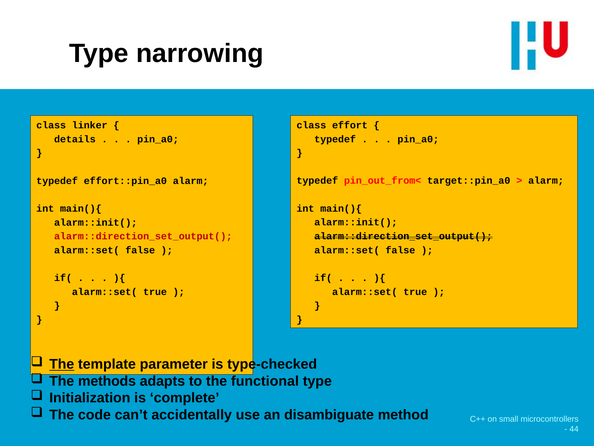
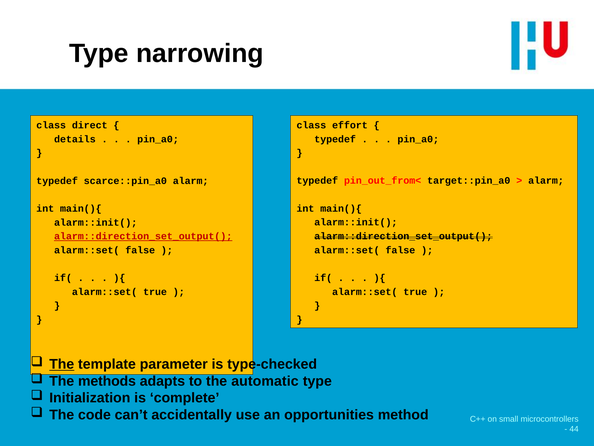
linker: linker -> direct
effort::pin_a0: effort::pin_a0 -> scarce::pin_a0
alarm::direction_set_output( at (143, 236) underline: none -> present
functional: functional -> automatic
disambiguate: disambiguate -> opportunities
